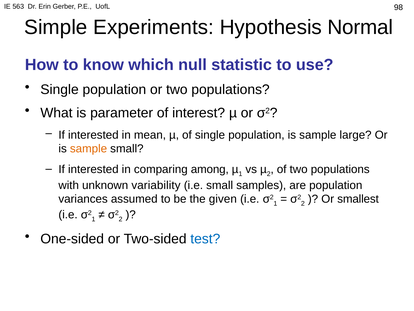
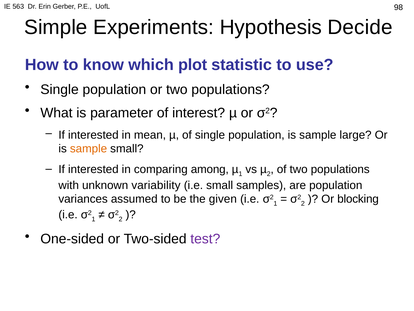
Normal: Normal -> Decide
null: null -> plot
smallest: smallest -> blocking
test colour: blue -> purple
